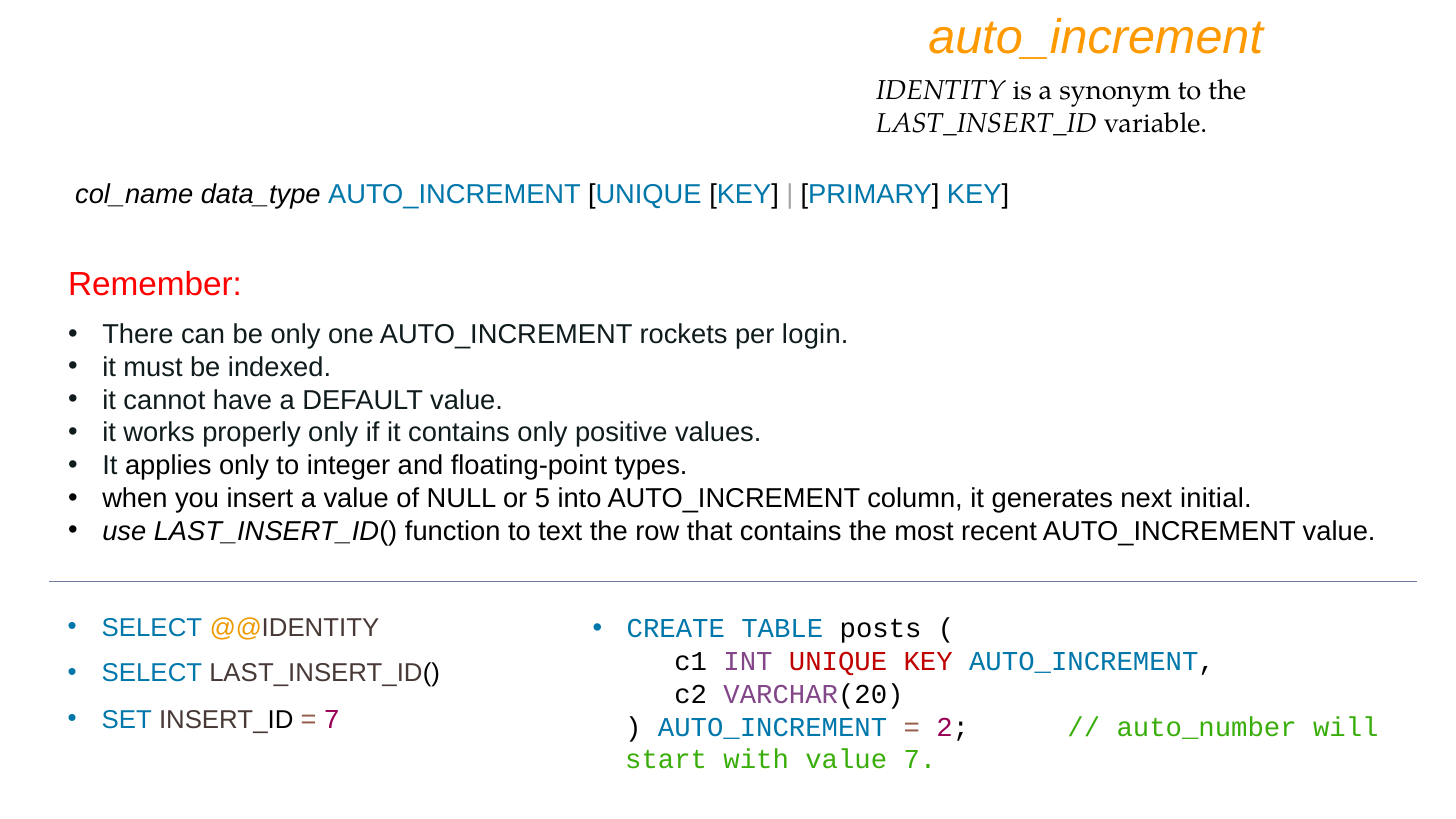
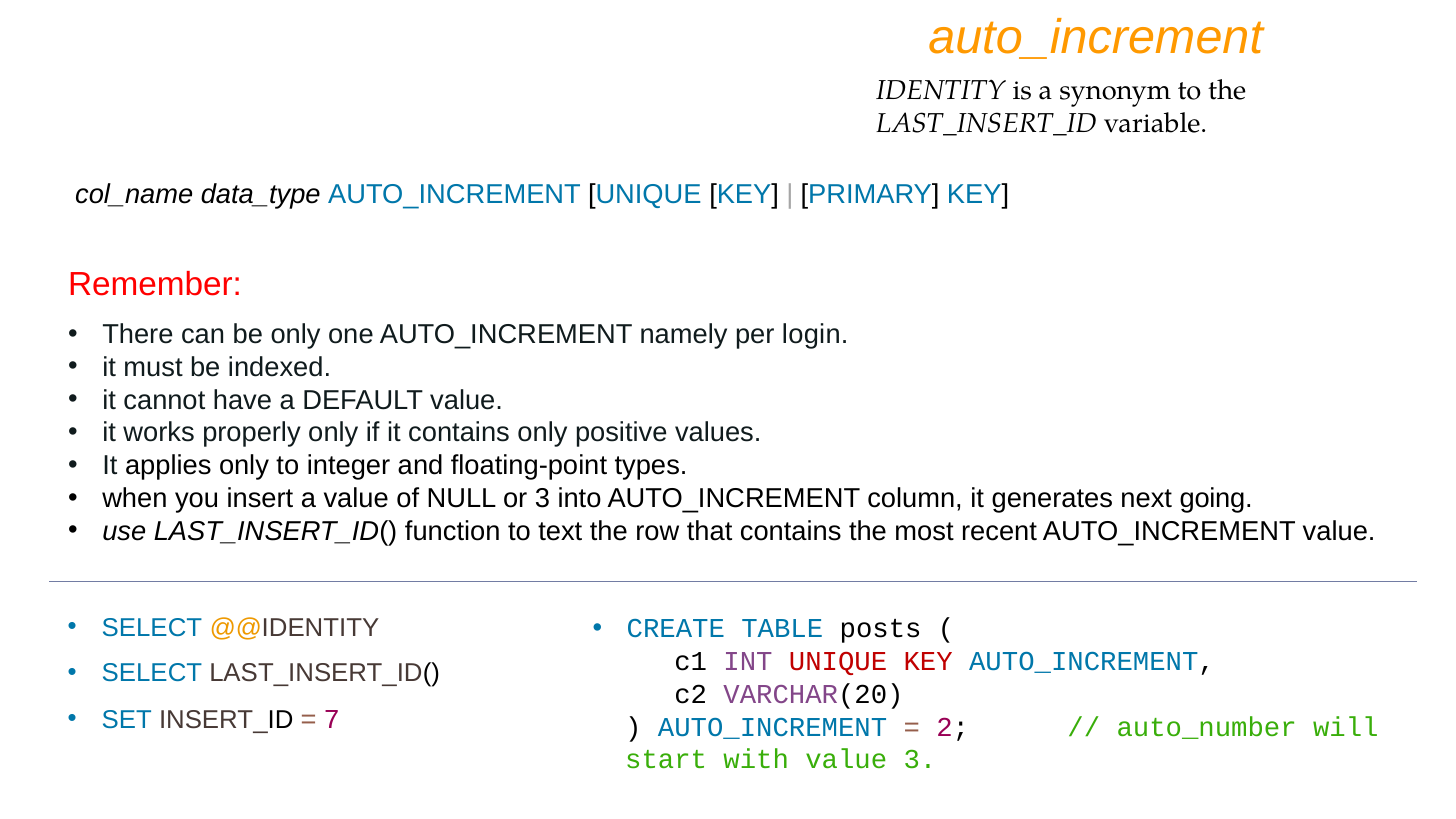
rockets: rockets -> namely
or 5: 5 -> 3
initial: initial -> going
value 7: 7 -> 3
